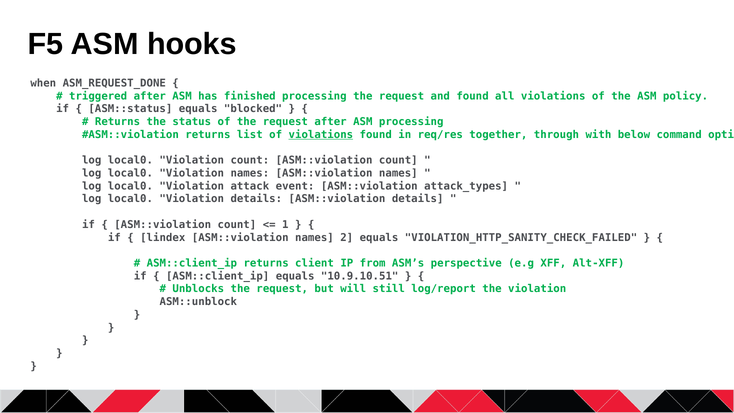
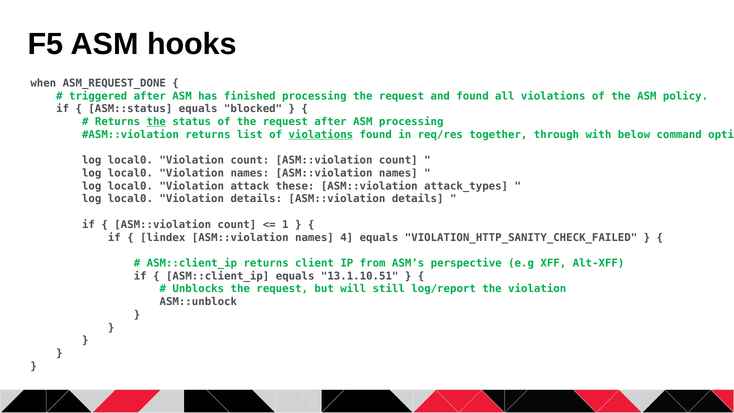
the at (156, 122) underline: none -> present
event: event -> these
2: 2 -> 4
10.9.10.51: 10.9.10.51 -> 13.1.10.51
